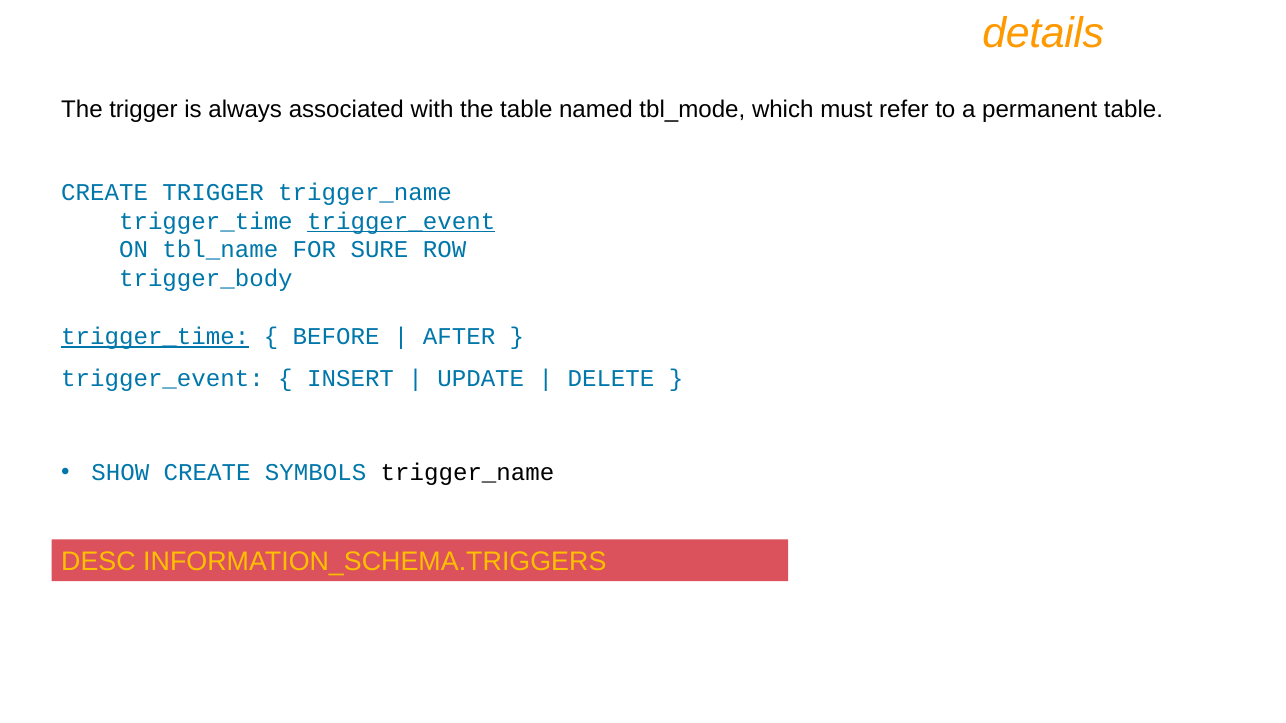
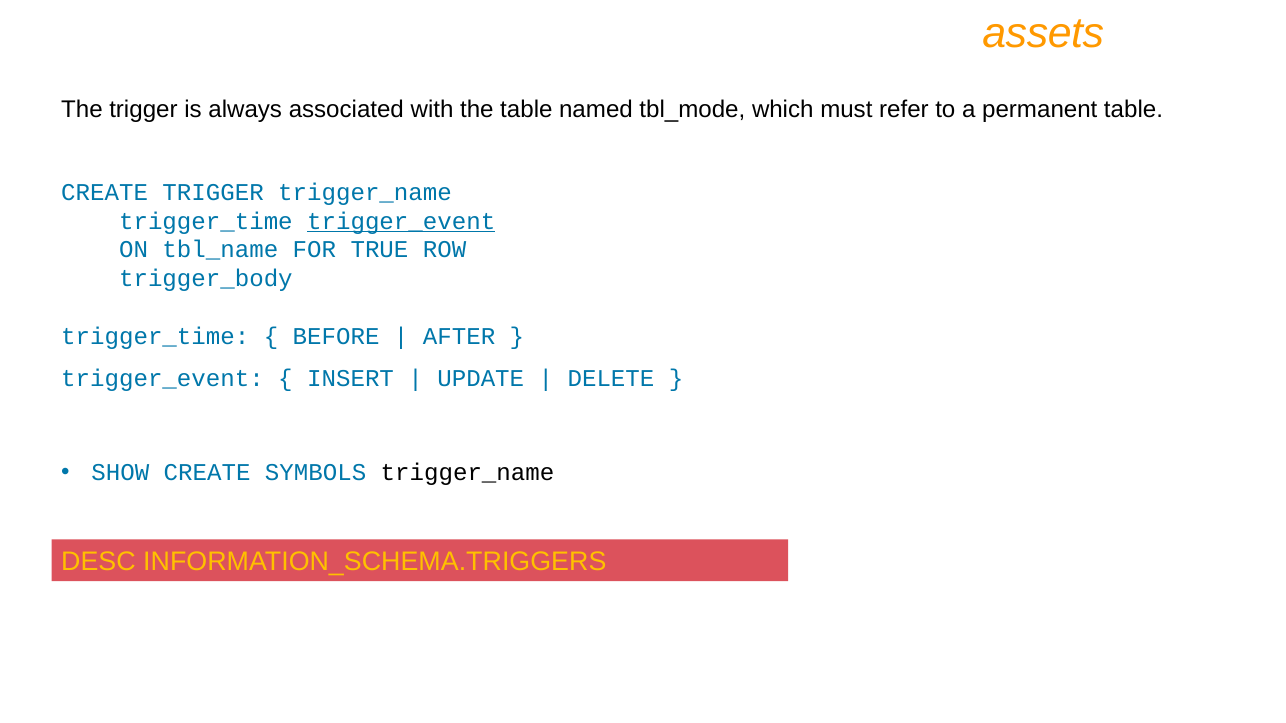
details: details -> assets
SURE: SURE -> TRUE
trigger_time at (155, 337) underline: present -> none
